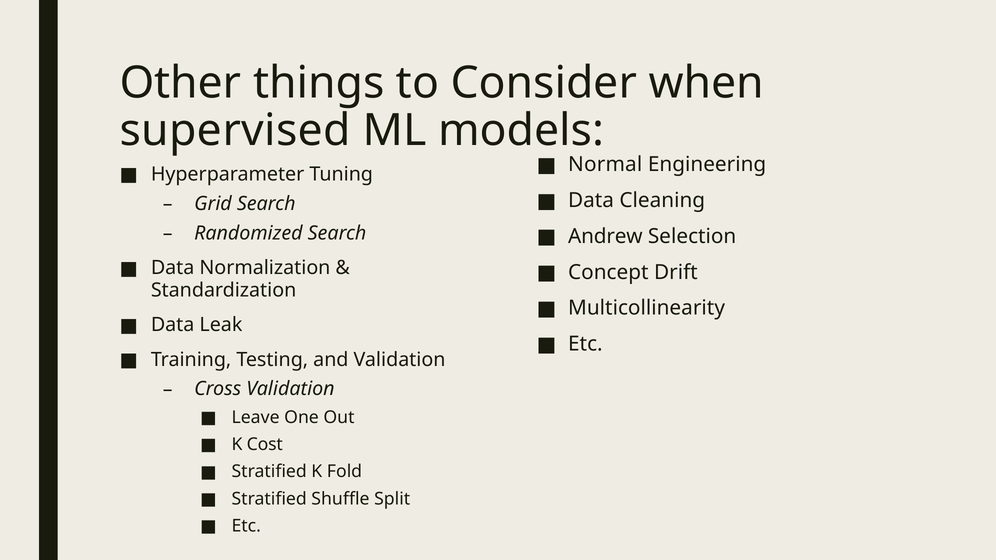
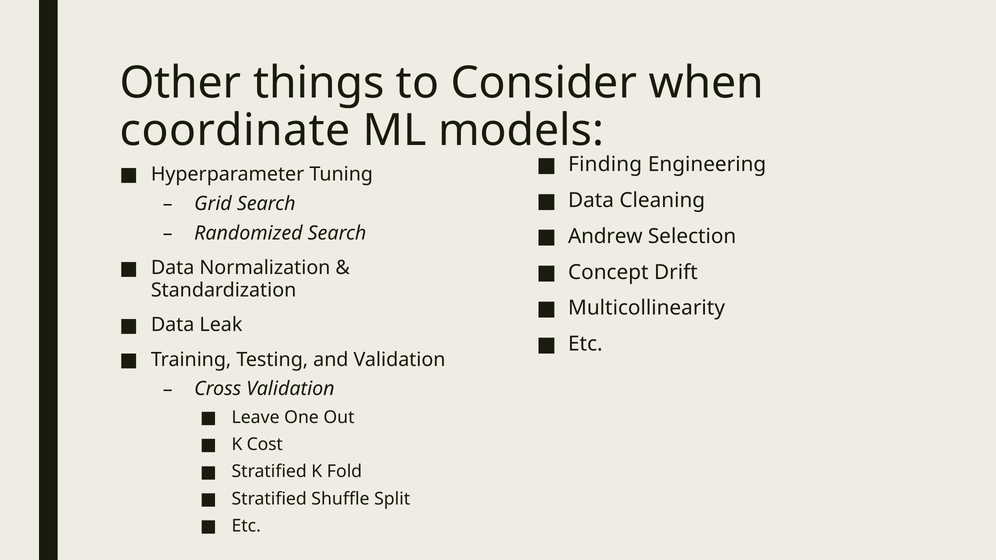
supervised: supervised -> coordinate
Normal: Normal -> Finding
